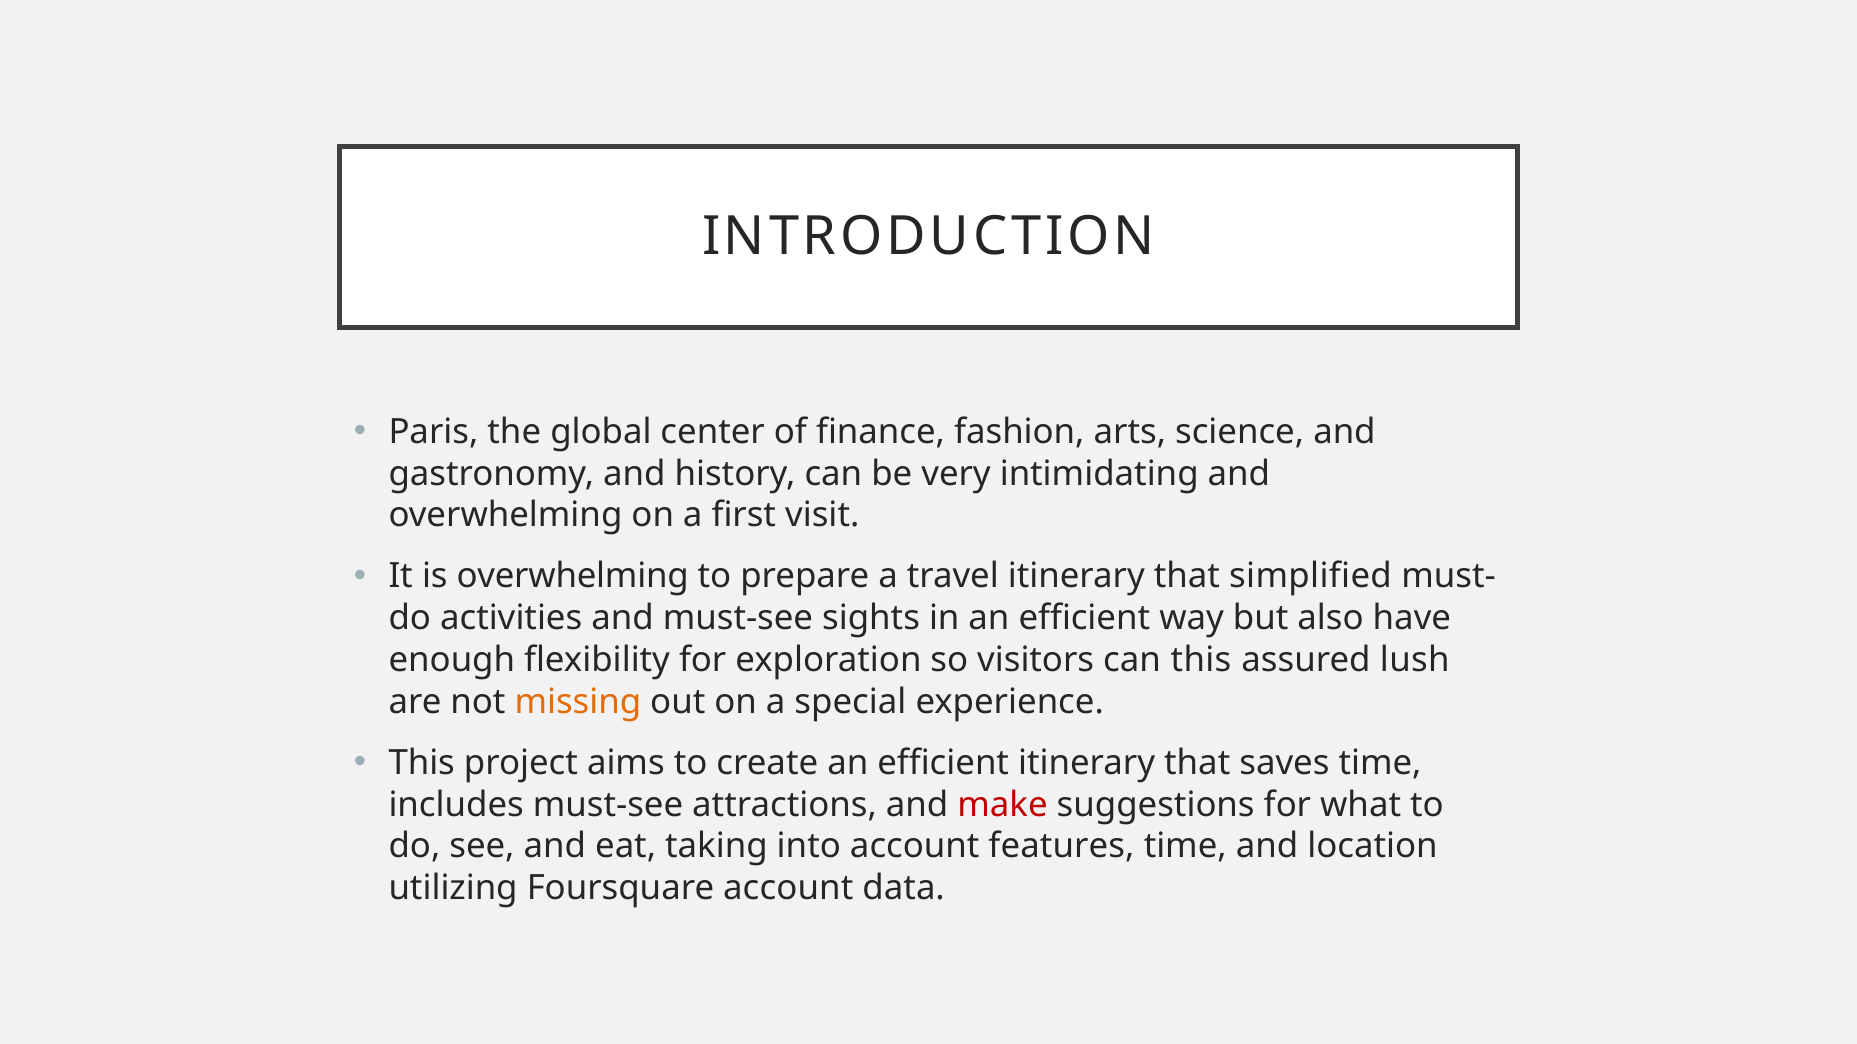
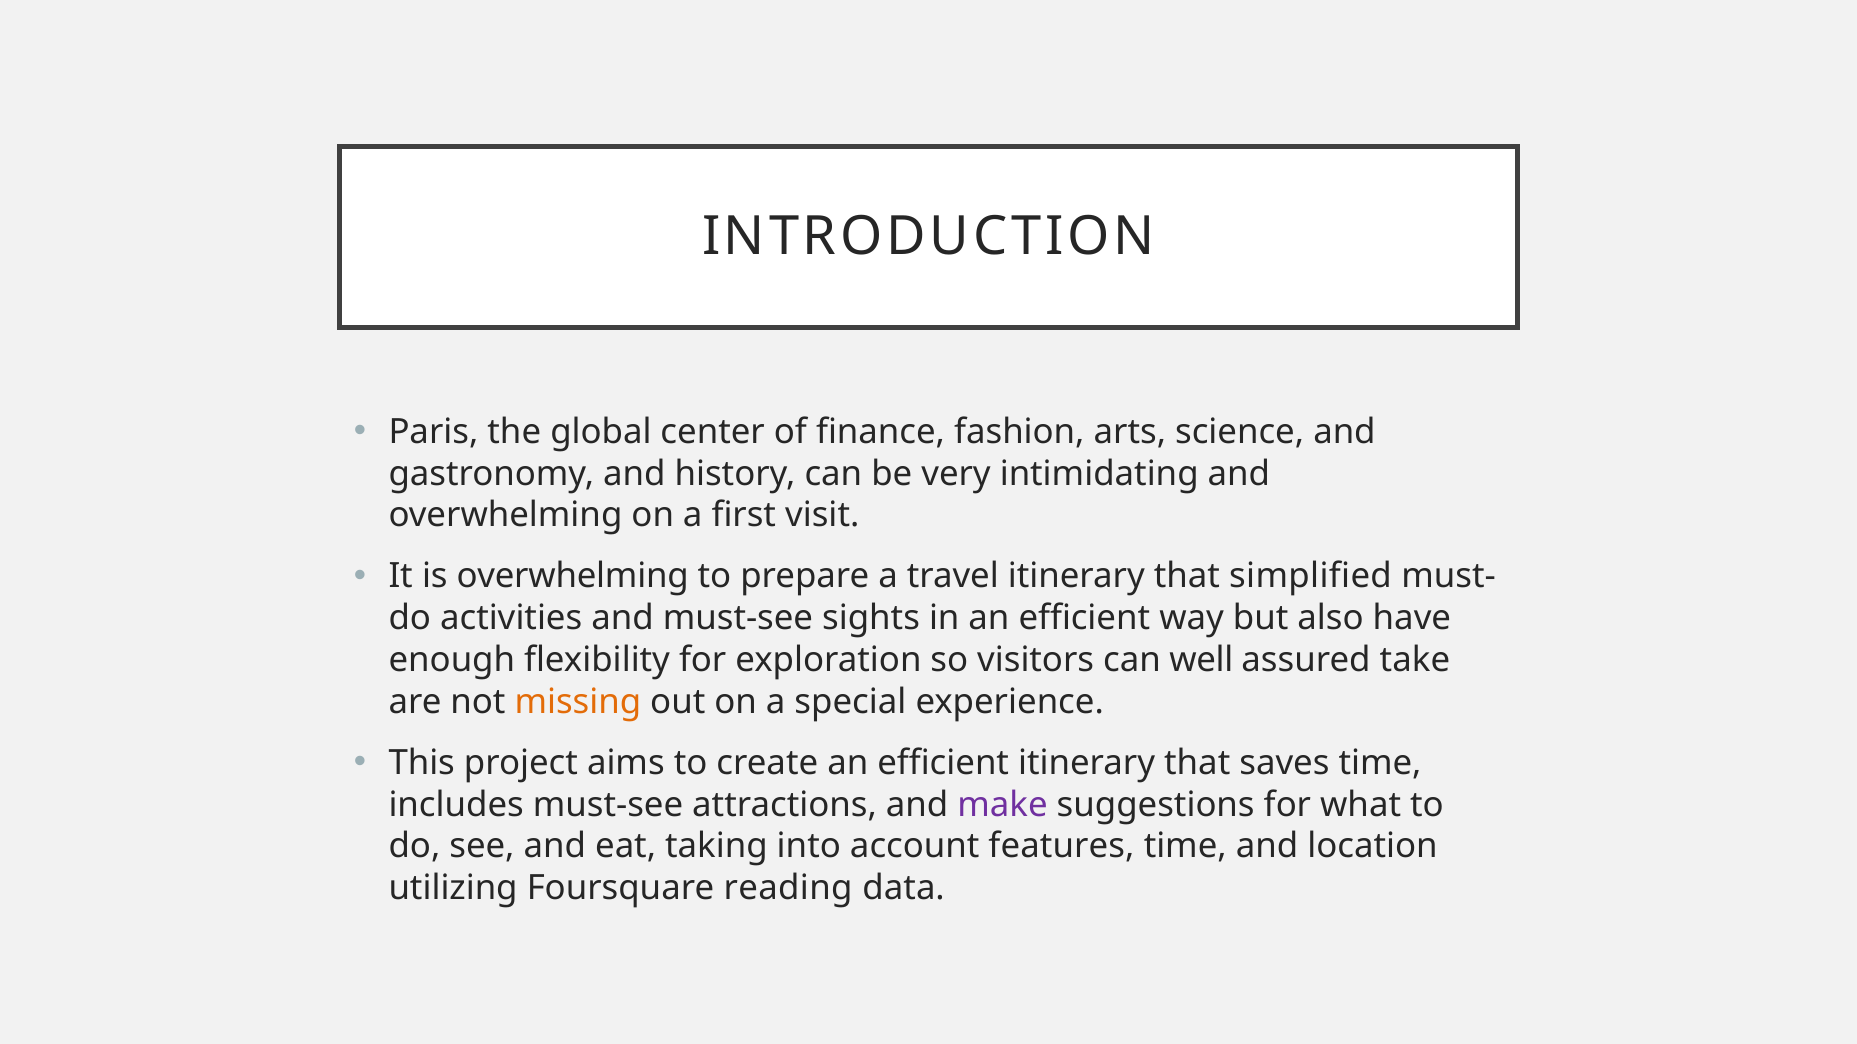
can this: this -> well
lush: lush -> take
make colour: red -> purple
Foursquare account: account -> reading
